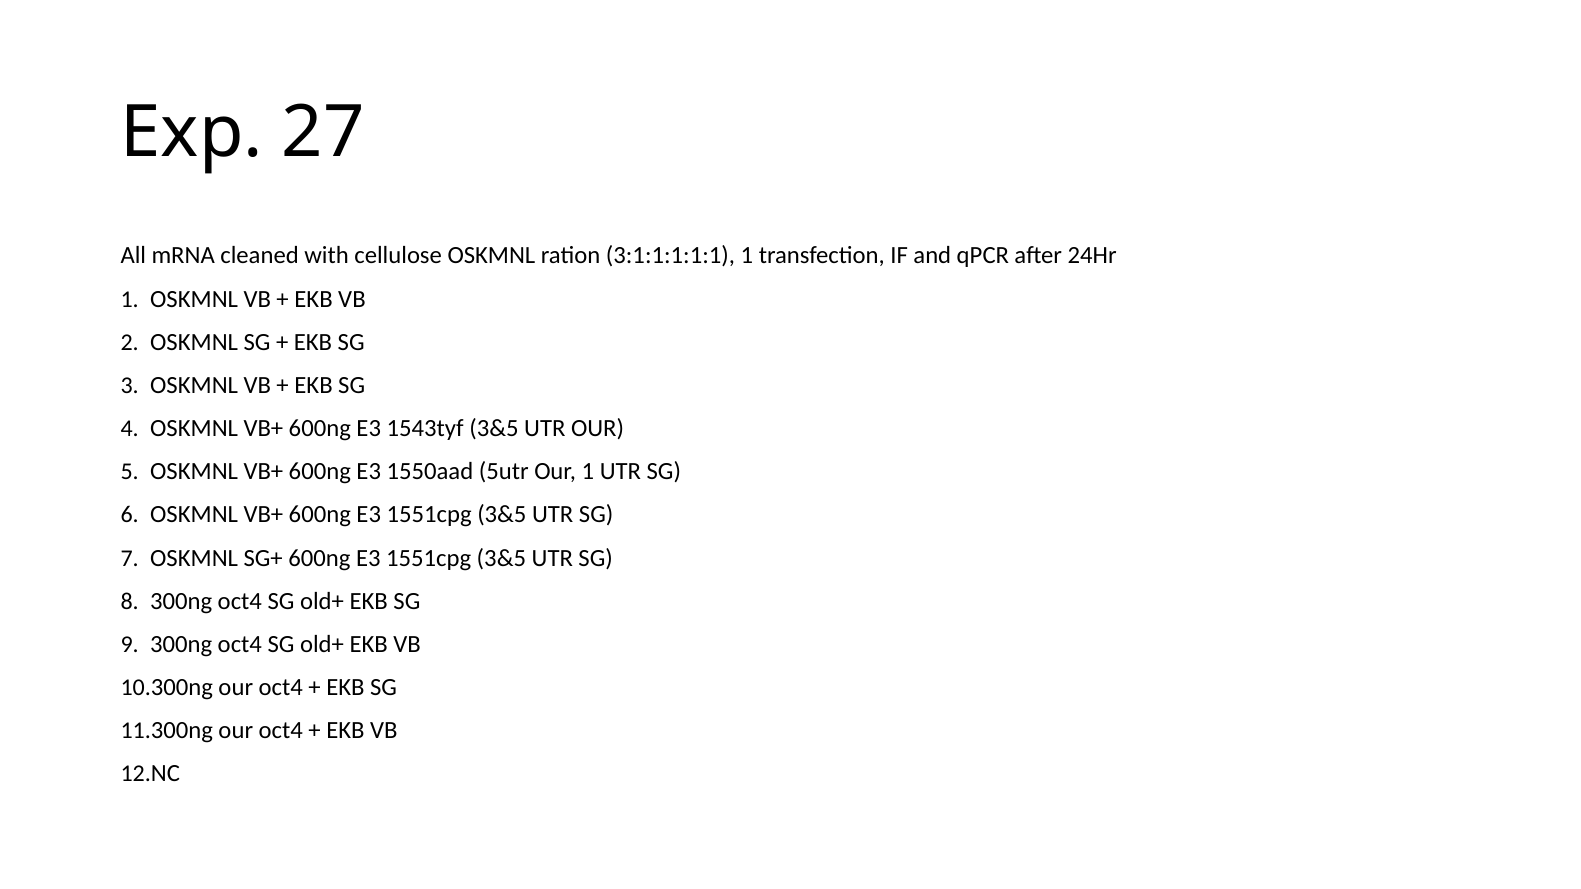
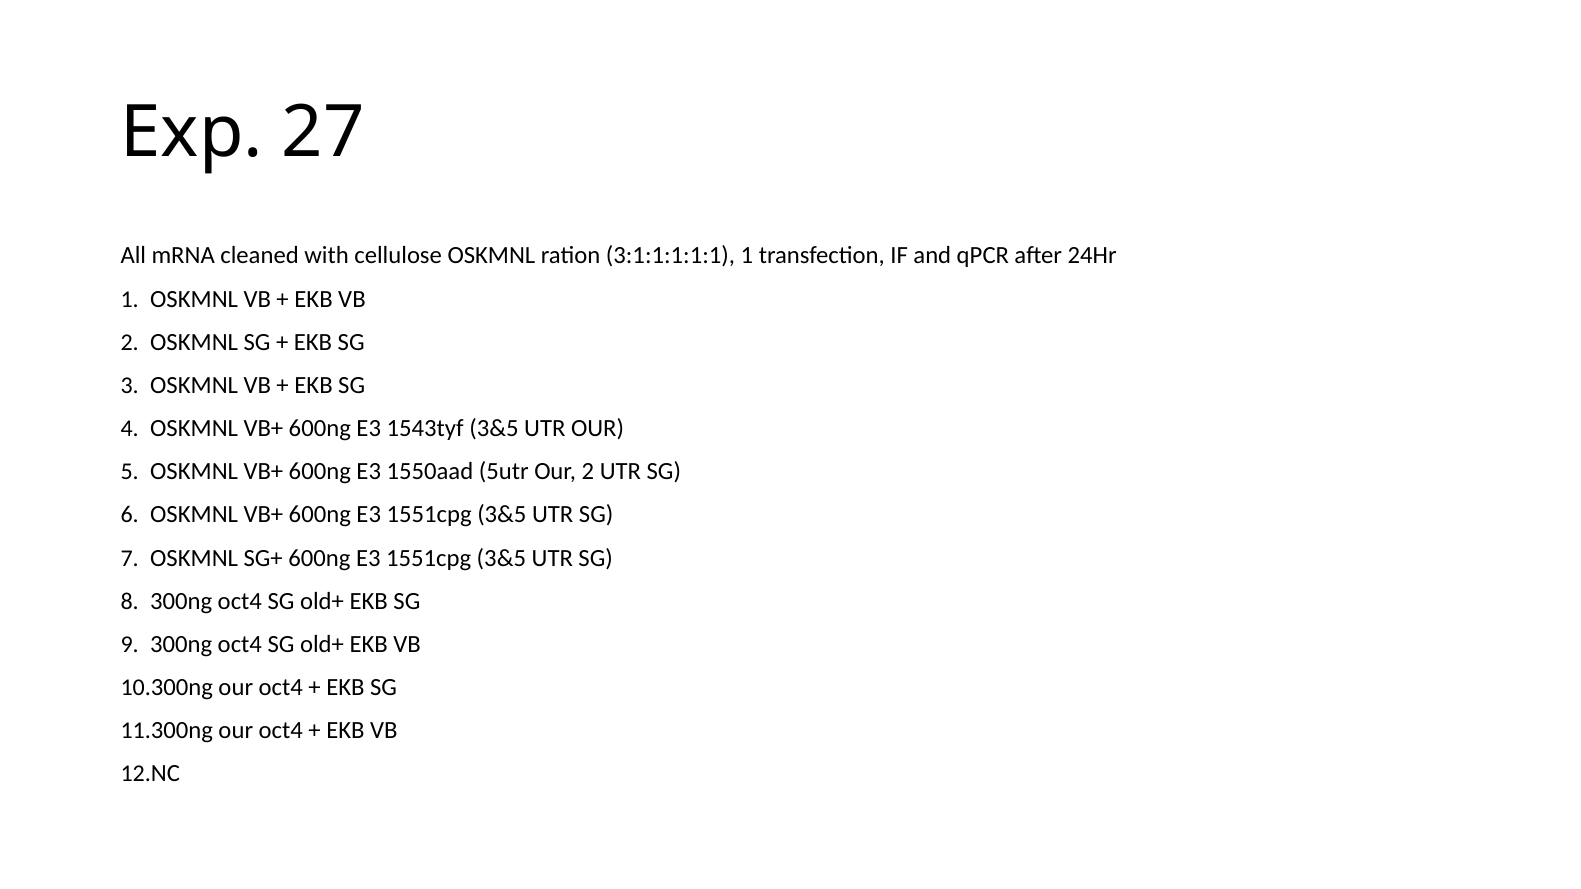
Our 1: 1 -> 2
